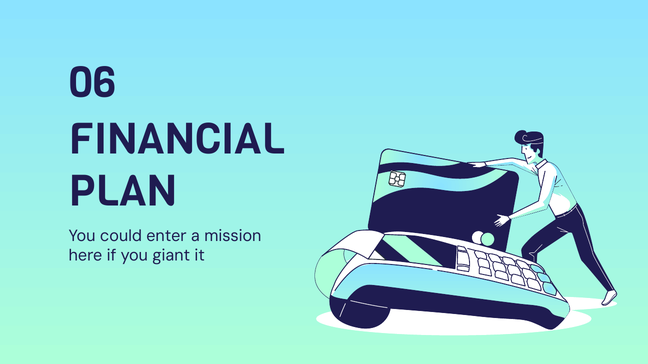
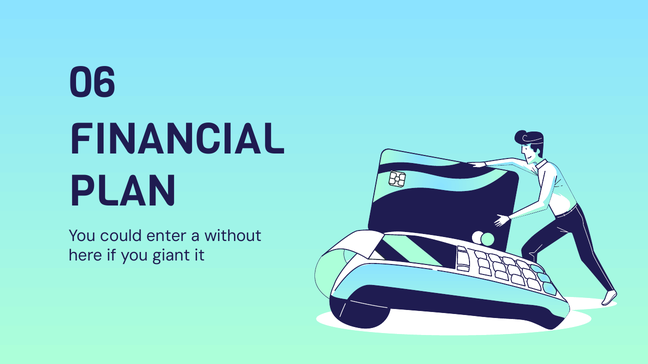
mission: mission -> without
